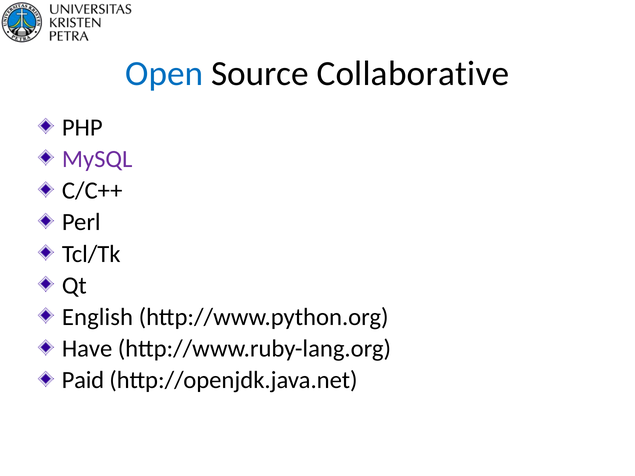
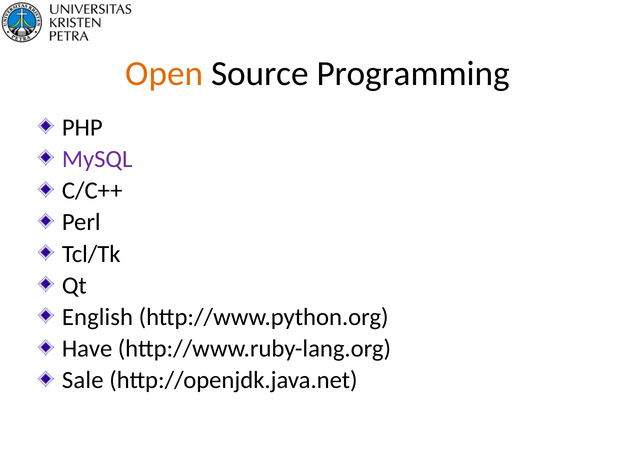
Open colour: blue -> orange
Collaborative: Collaborative -> Programming
Paid: Paid -> Sale
